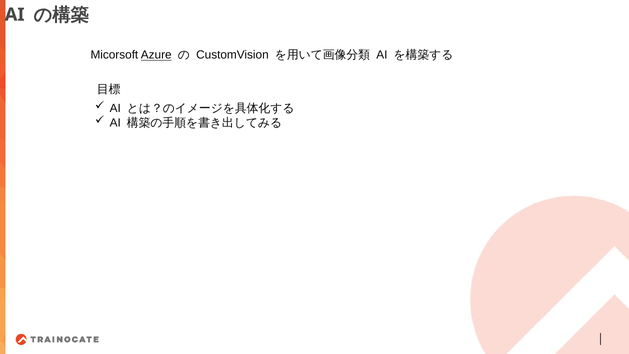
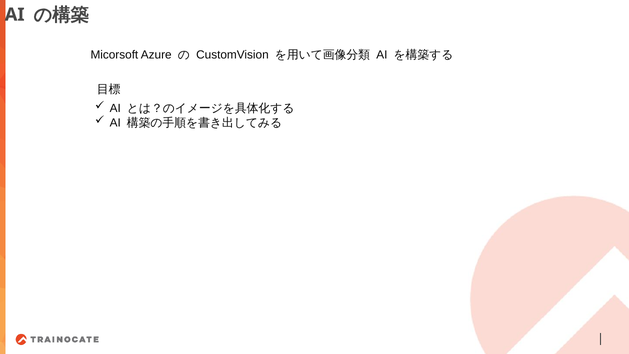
Azure underline: present -> none
